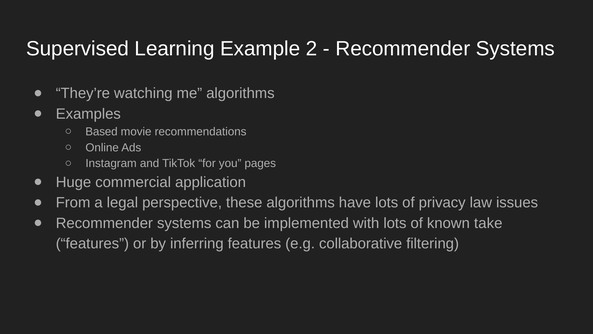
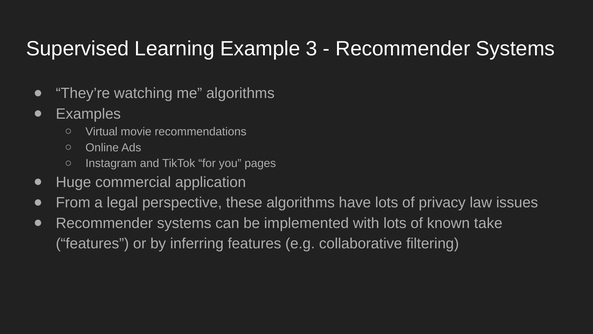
2: 2 -> 3
Based: Based -> Virtual
